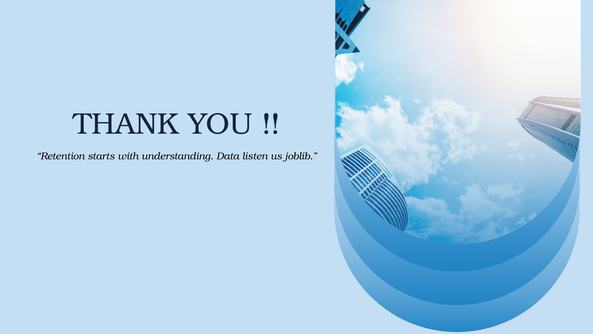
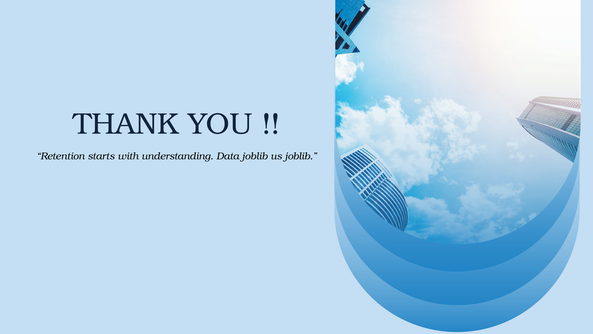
Data listen: listen -> joblib
